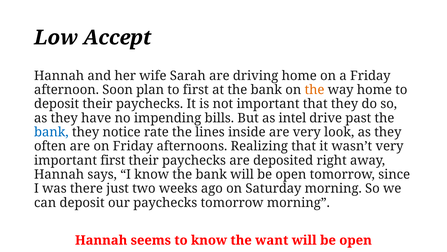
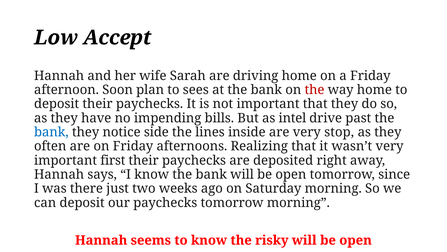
to first: first -> sees
the at (315, 90) colour: orange -> red
rate: rate -> side
look: look -> stop
want: want -> risky
